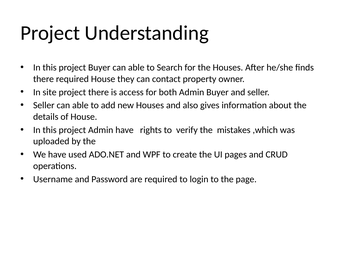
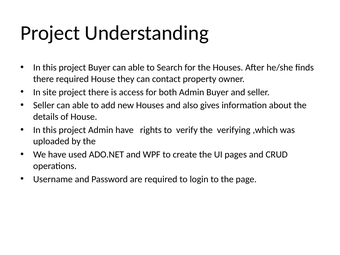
mistakes: mistakes -> verifying
